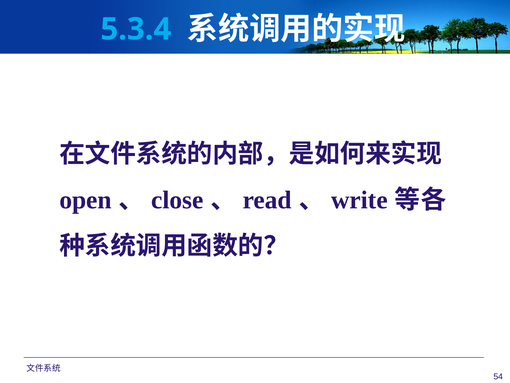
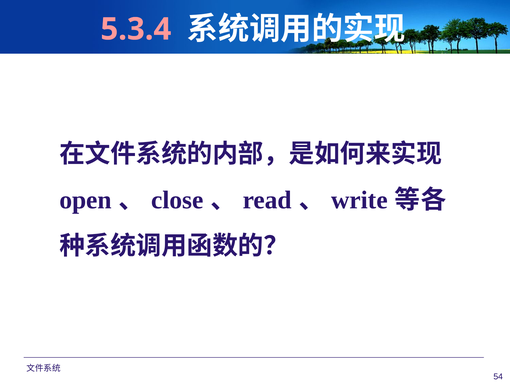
5.3.4 colour: light blue -> pink
